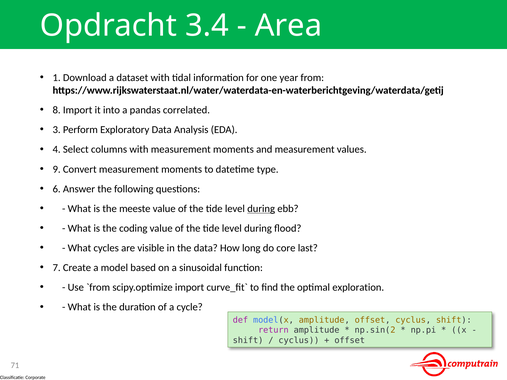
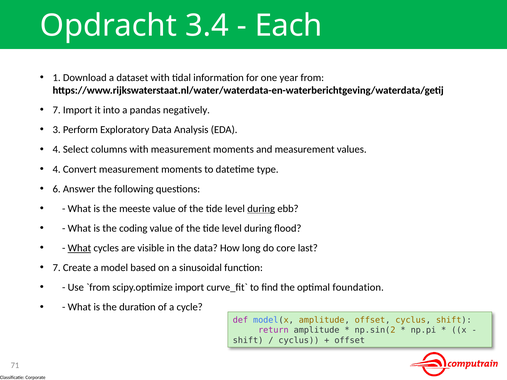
Area: Area -> Each
8 at (57, 110): 8 -> 7
correlated: correlated -> negatively
9 at (57, 169): 9 -> 4
What at (79, 248) underline: none -> present
exploration: exploration -> foundation
